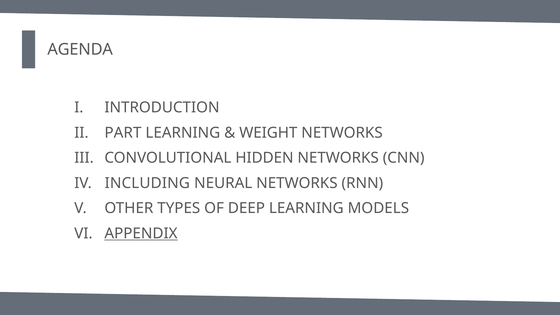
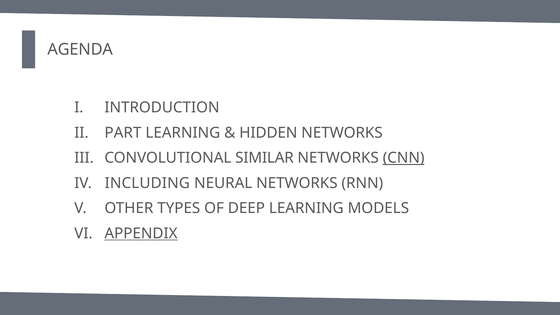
WEIGHT: WEIGHT -> HIDDEN
HIDDEN: HIDDEN -> SIMILAR
CNN underline: none -> present
